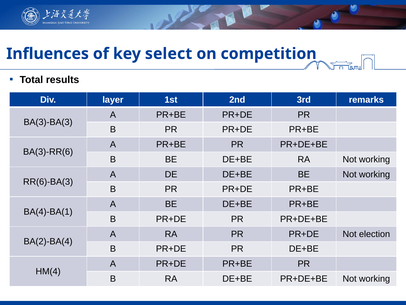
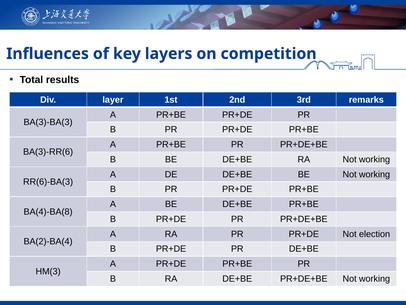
select: select -> layers
BA(4)-BA(1: BA(4)-BA(1 -> BA(4)-BA(8
HM(4: HM(4 -> HM(3
